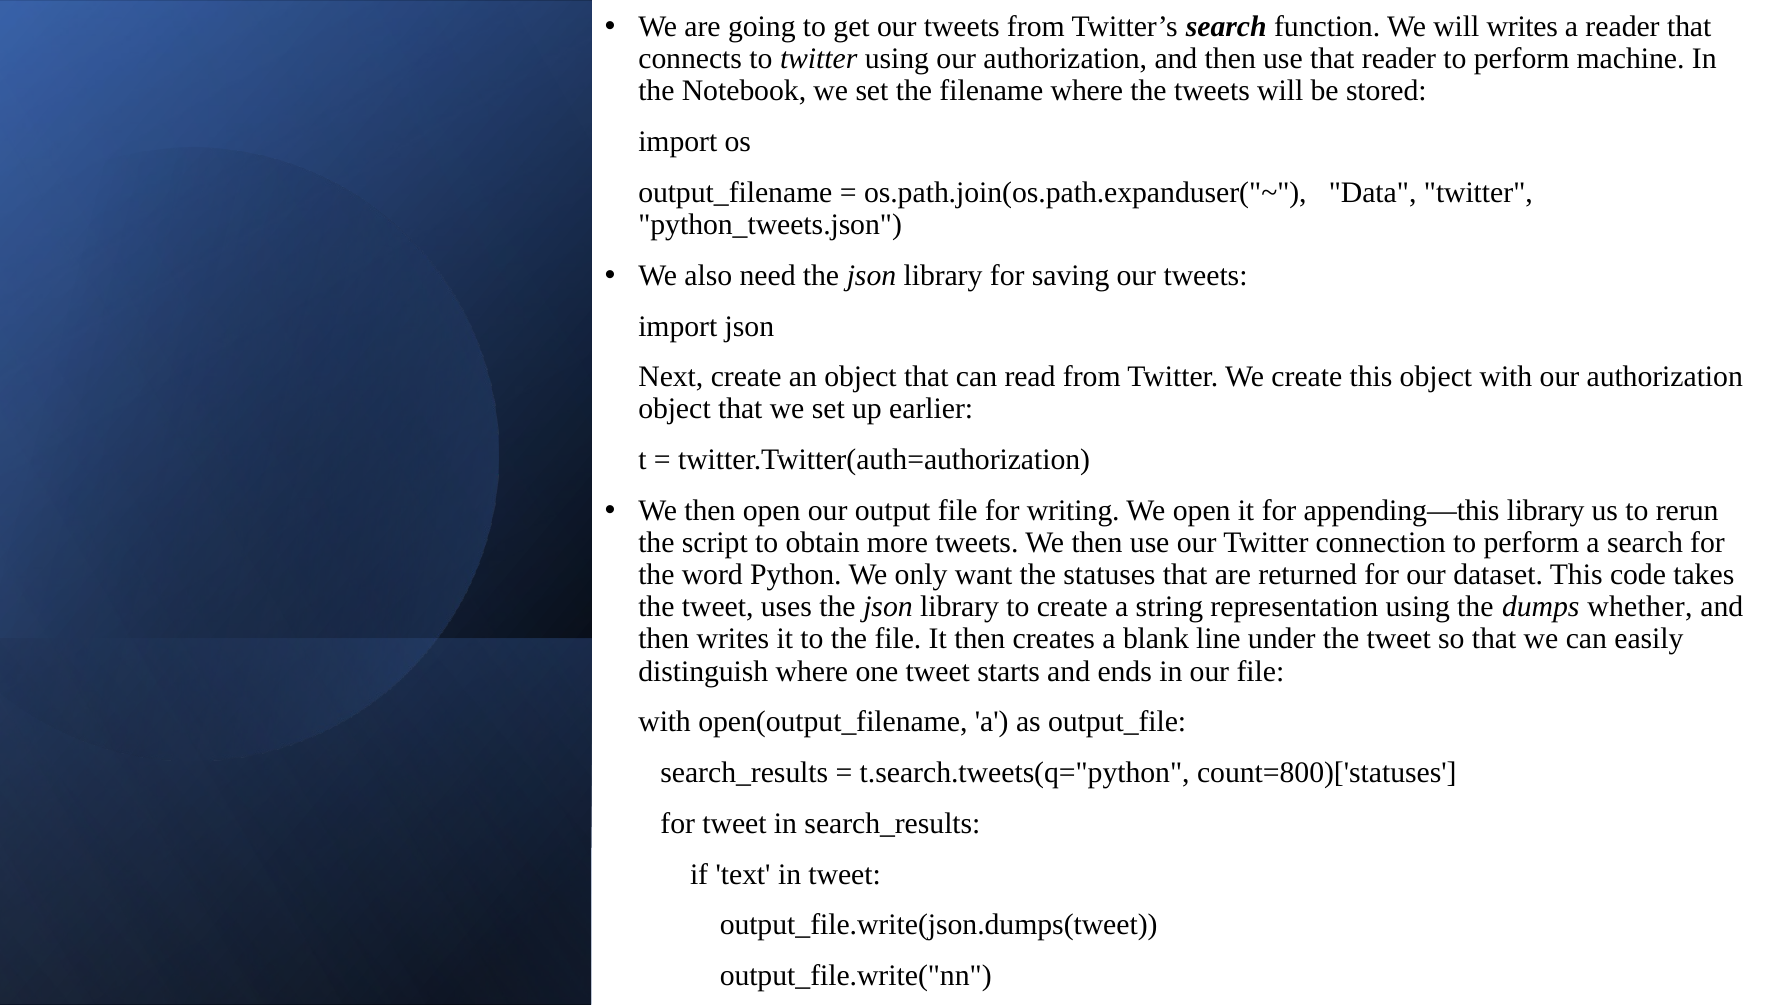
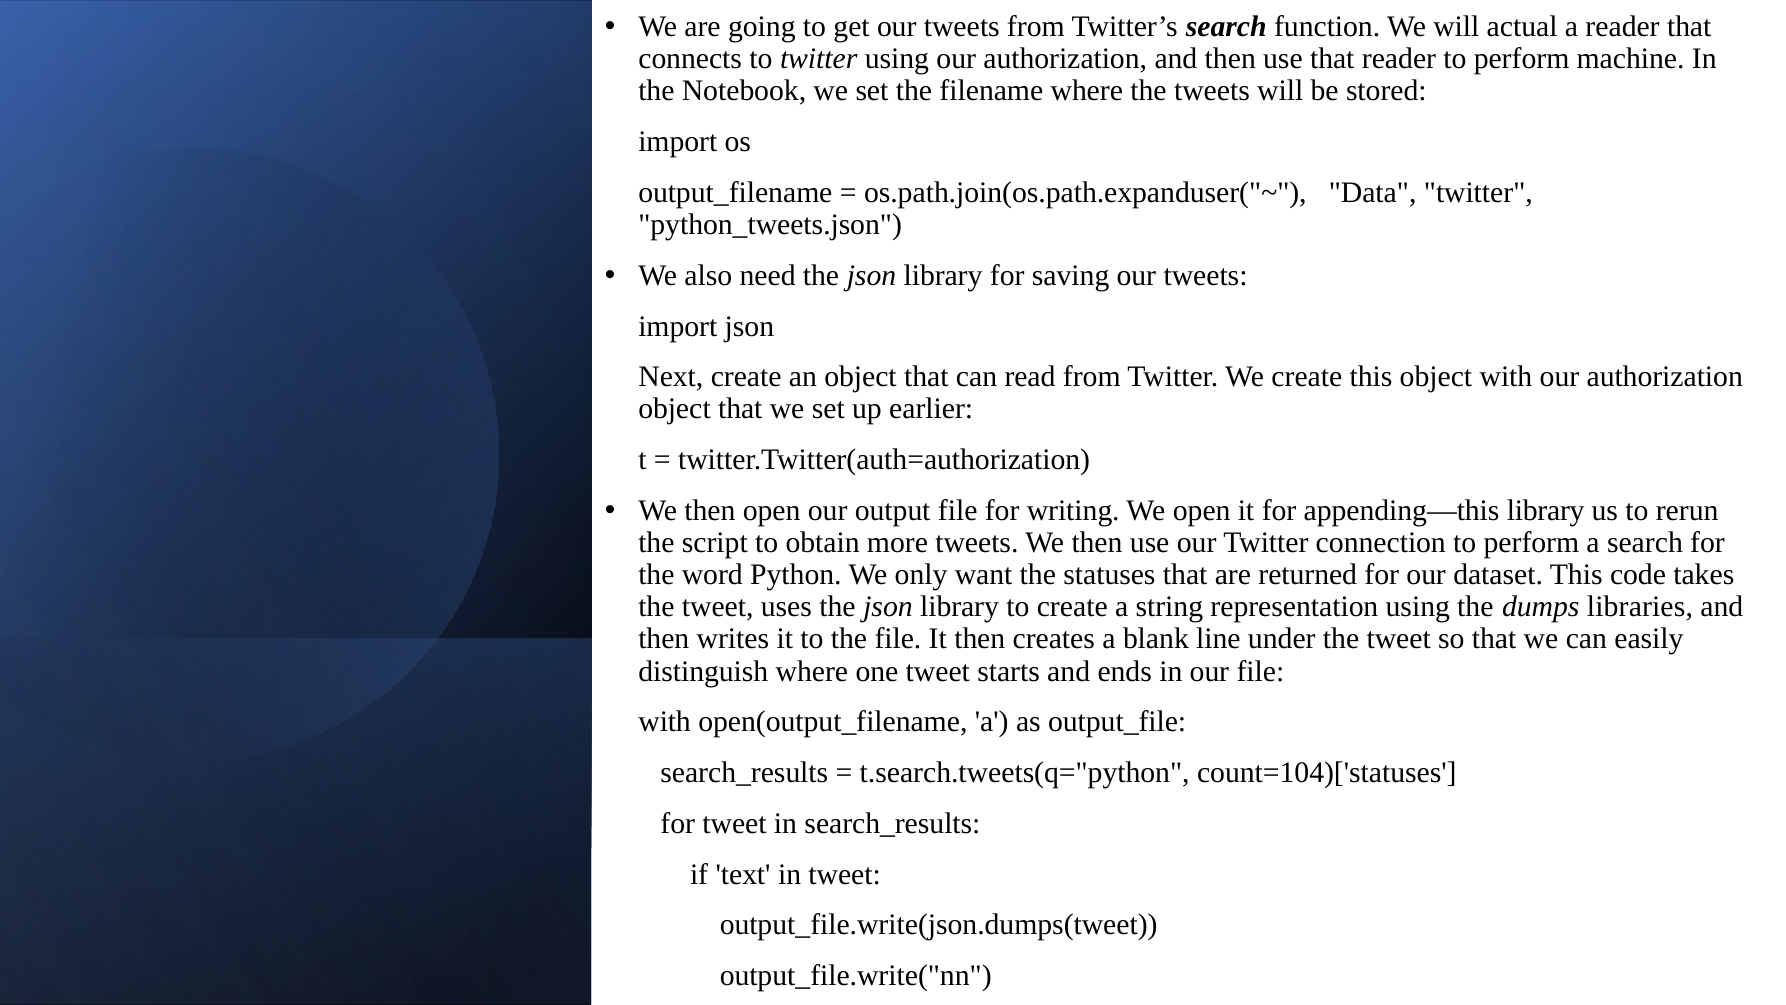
will writes: writes -> actual
whether: whether -> libraries
count=800)['statuses: count=800)['statuses -> count=104)['statuses
